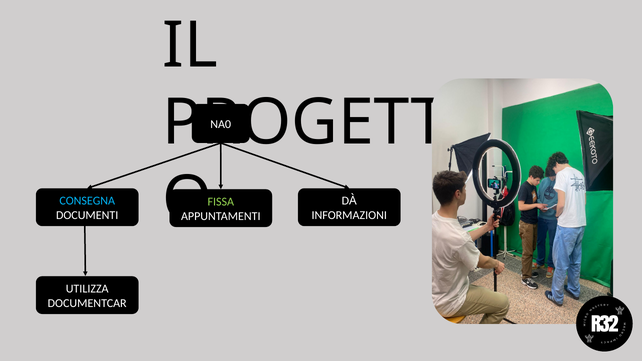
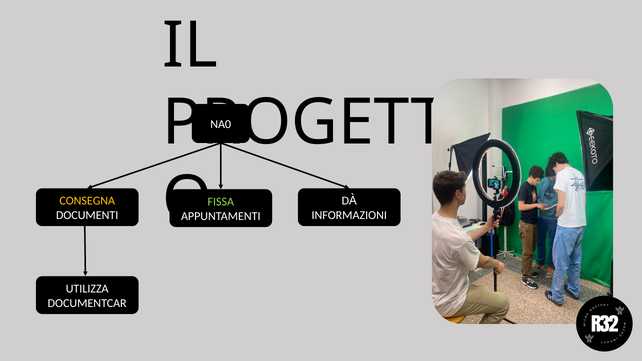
CONSEGNA colour: light blue -> yellow
